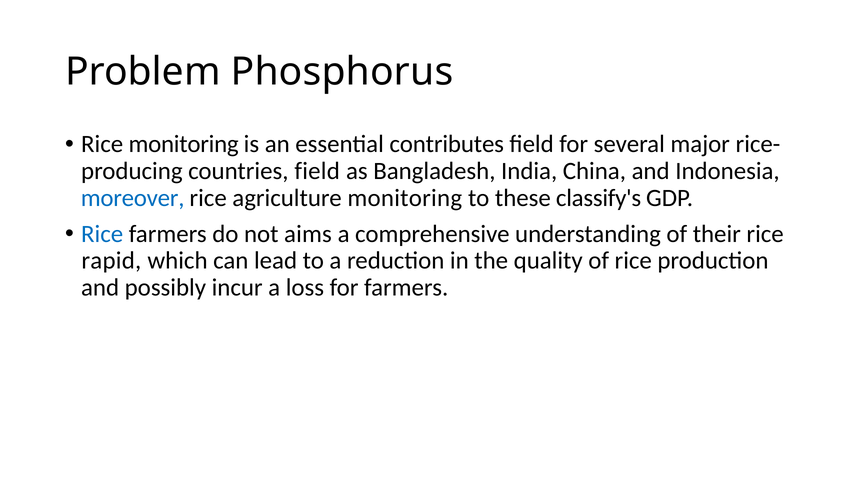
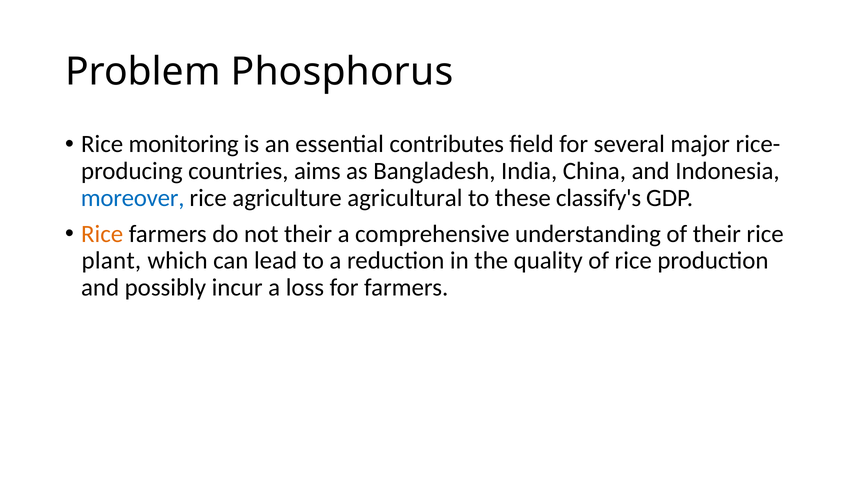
countries field: field -> aims
agriculture monitoring: monitoring -> agricultural
Rice at (102, 234) colour: blue -> orange
not aims: aims -> their
rapid: rapid -> plant
